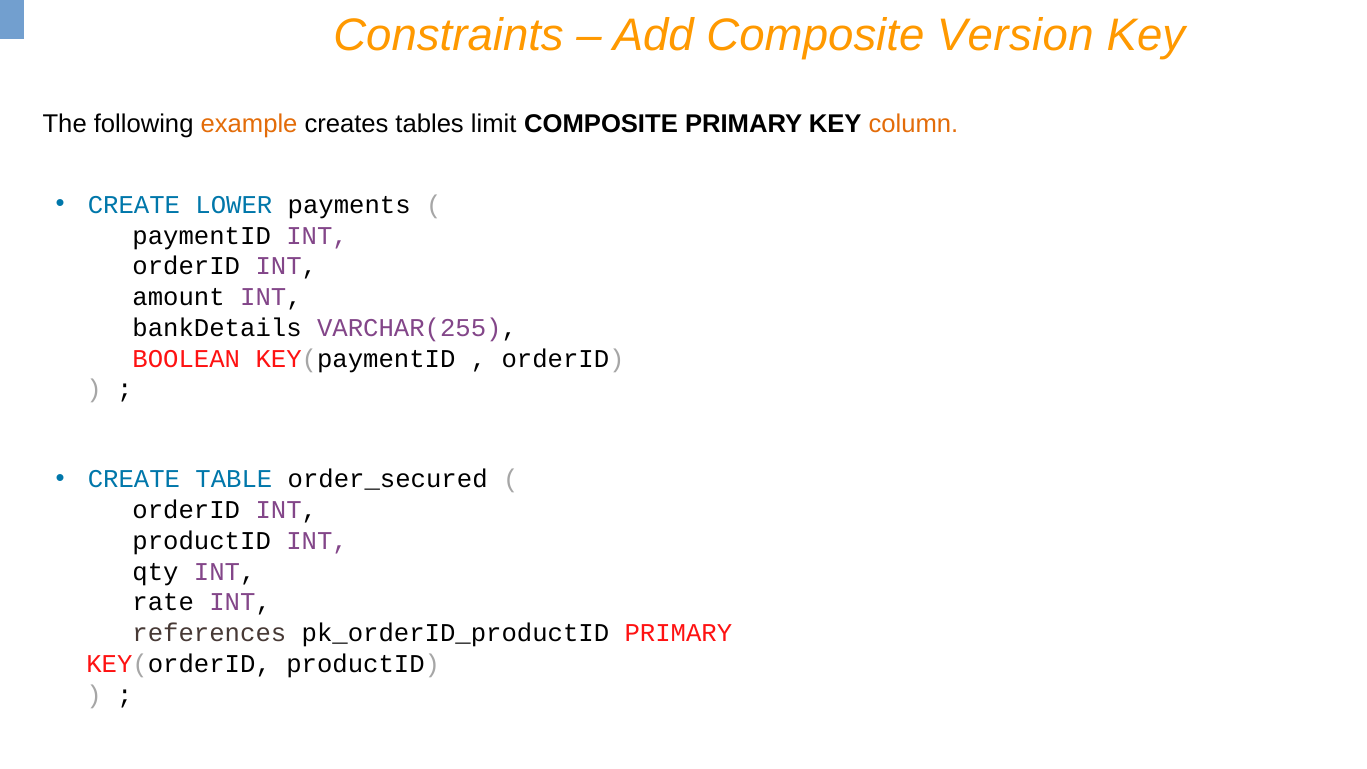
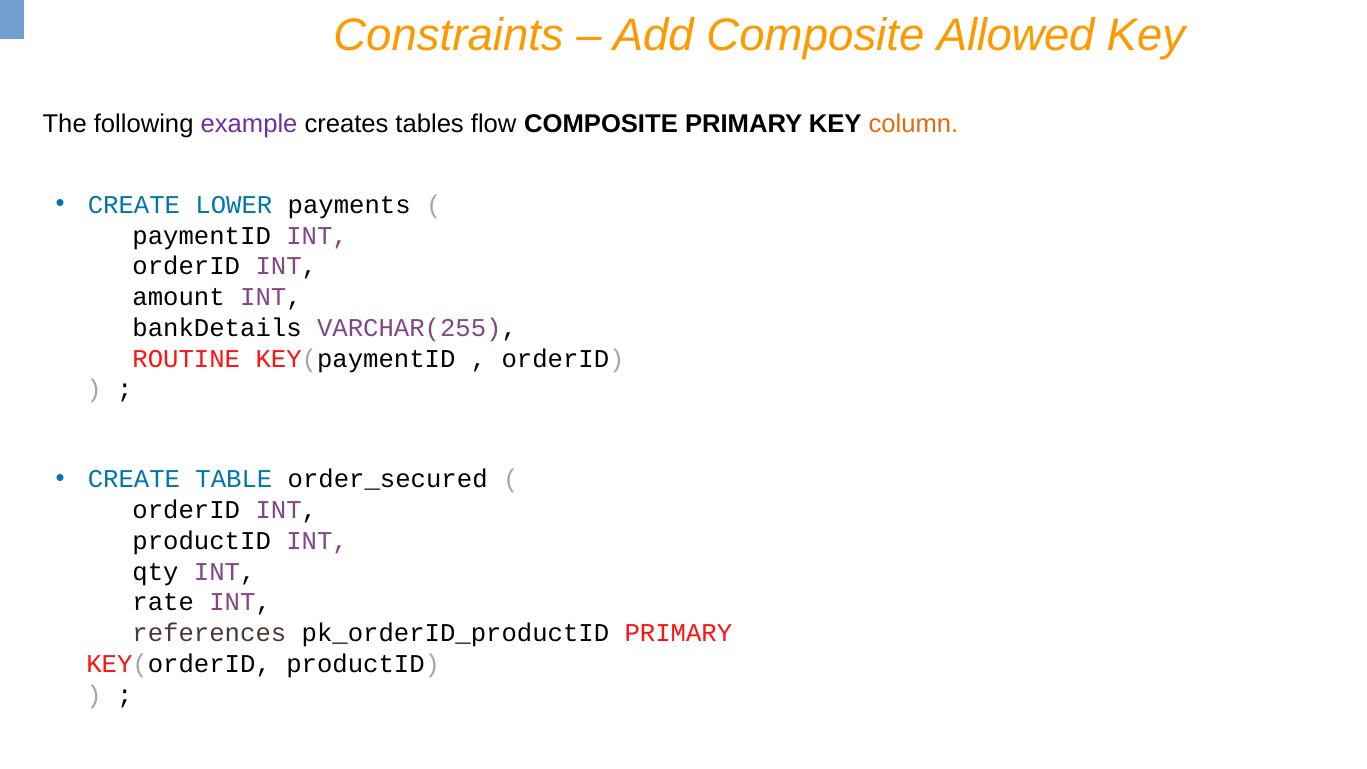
Version: Version -> Allowed
example colour: orange -> purple
limit: limit -> flow
BOOLEAN: BOOLEAN -> ROUTINE
